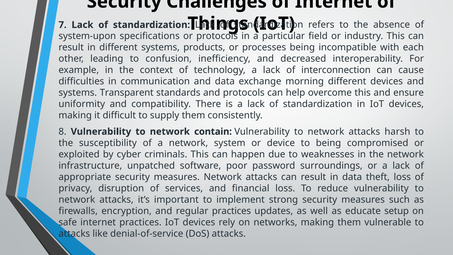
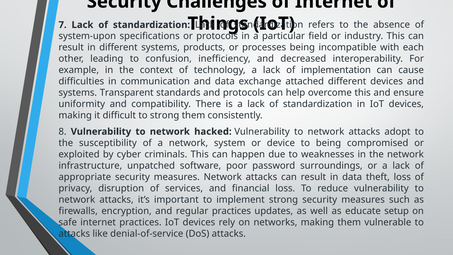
interconnection: interconnection -> implementation
morning: morning -> attached
to supply: supply -> strong
contain: contain -> hacked
harsh: harsh -> adopt
